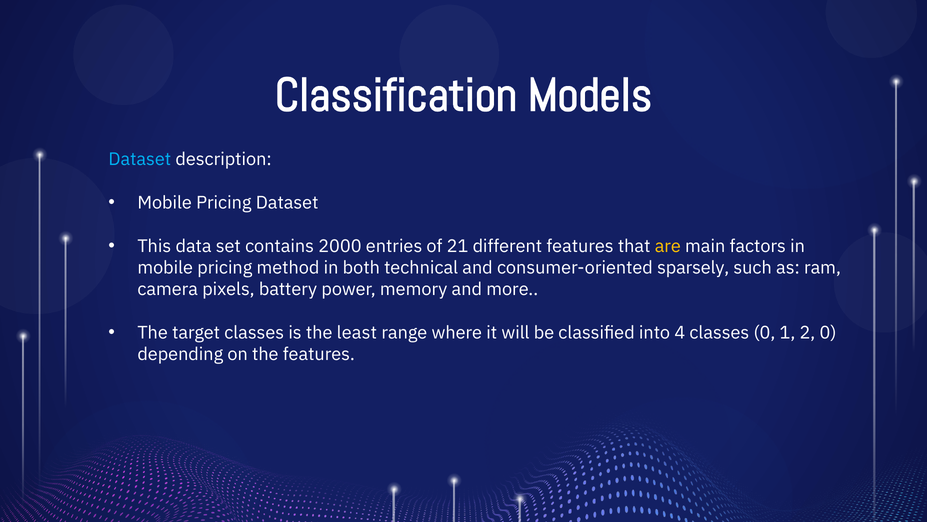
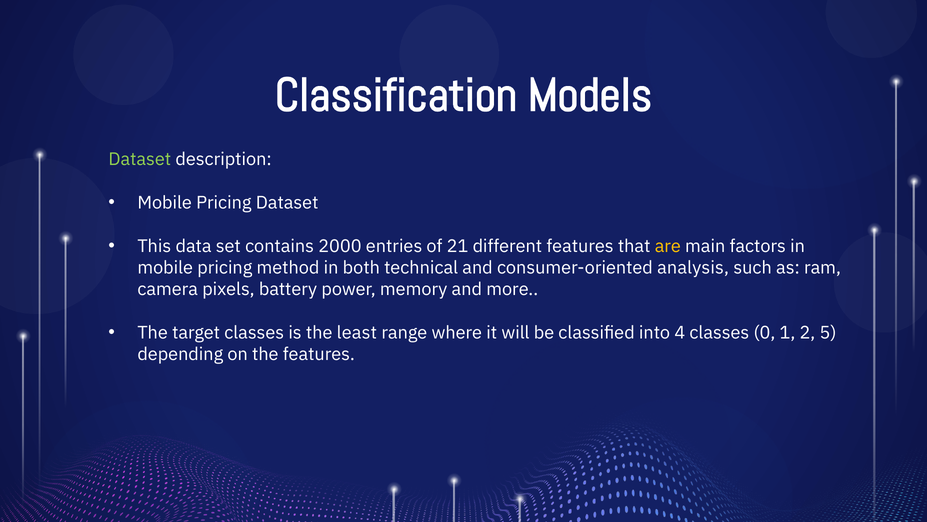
Dataset at (140, 159) colour: light blue -> light green
sparsely: sparsely -> analysis
2 0: 0 -> 5
